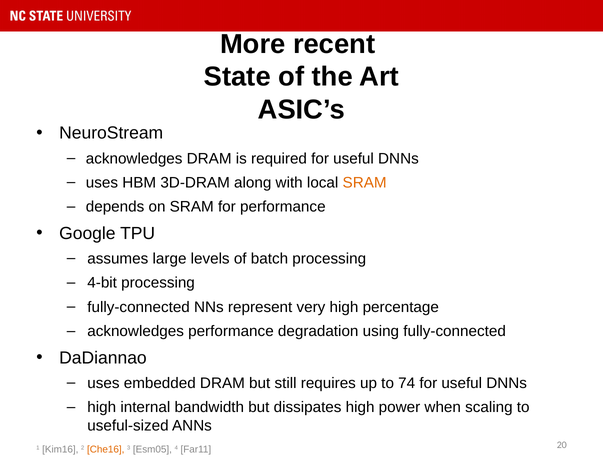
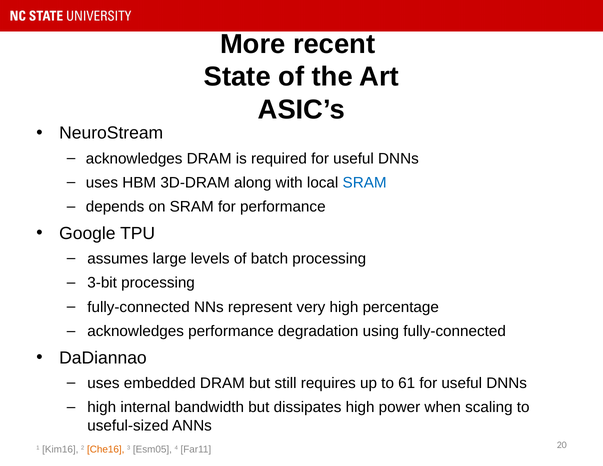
SRAM at (365, 183) colour: orange -> blue
4-bit: 4-bit -> 3-bit
74: 74 -> 61
